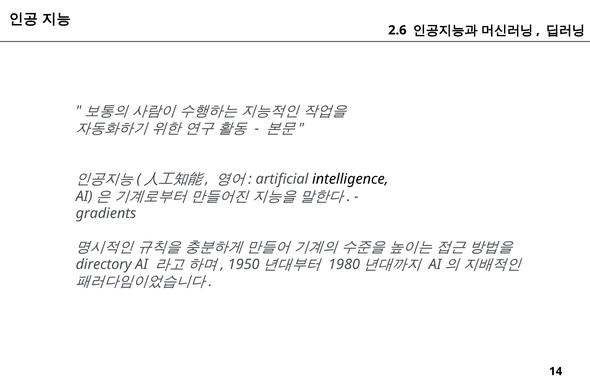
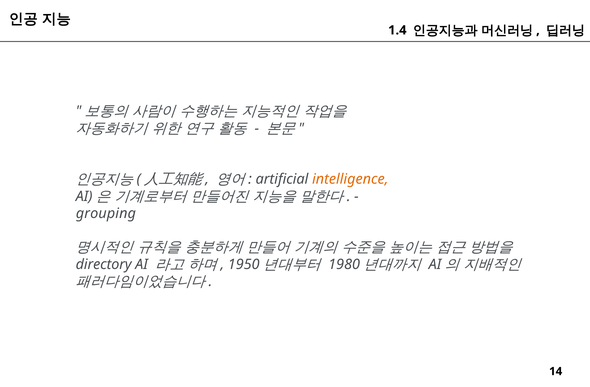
2.6: 2.6 -> 1.4
intelligence colour: black -> orange
gradients: gradients -> grouping
